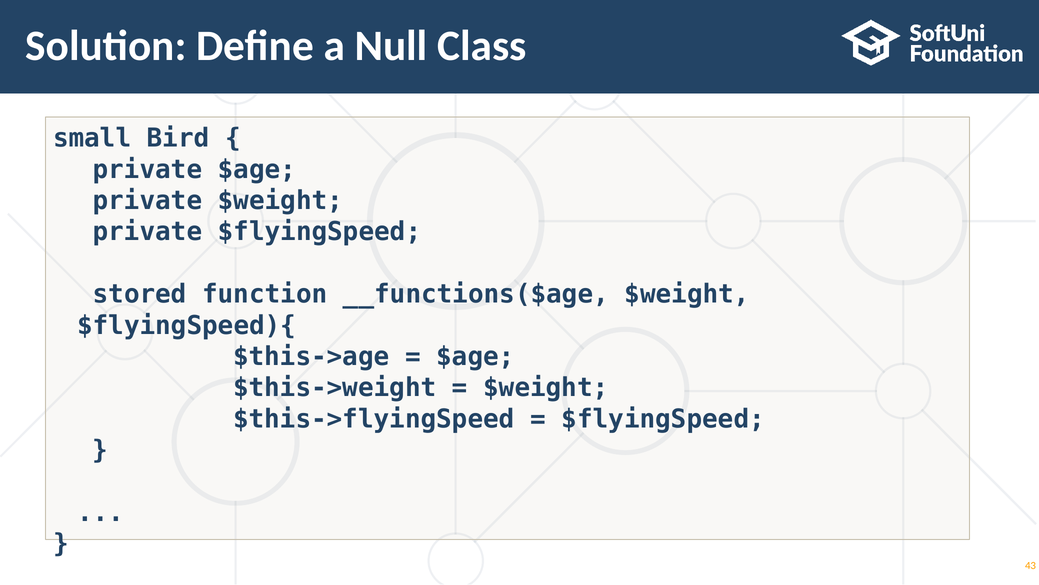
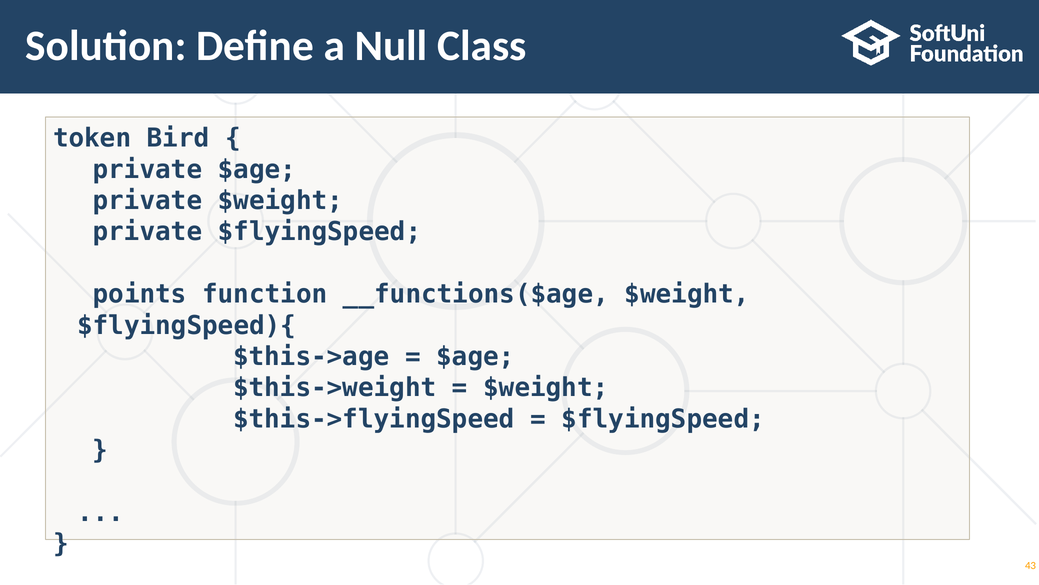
small: small -> token
stored: stored -> points
